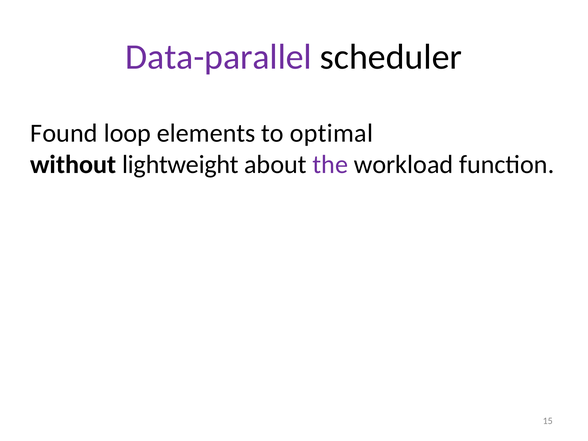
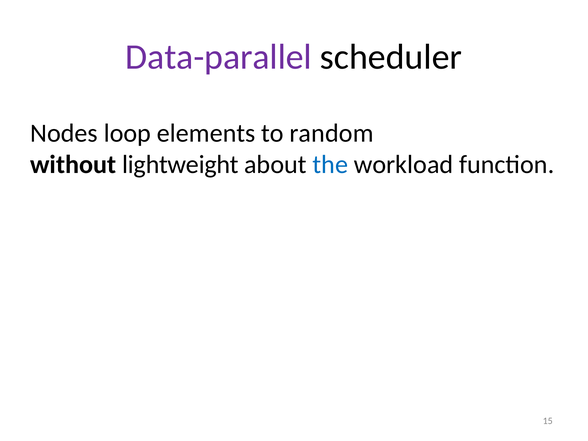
Found: Found -> Nodes
optimal: optimal -> random
the colour: purple -> blue
